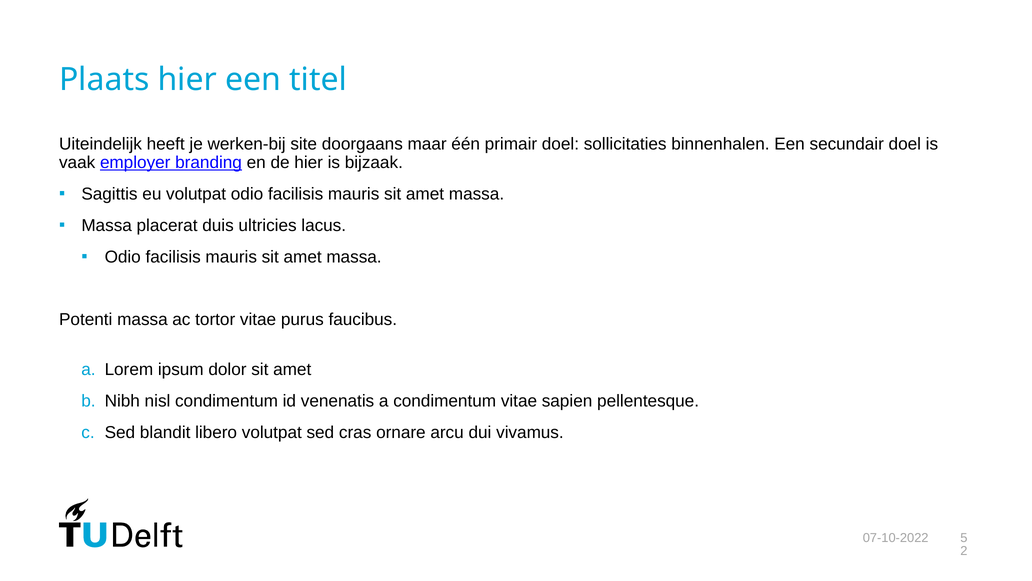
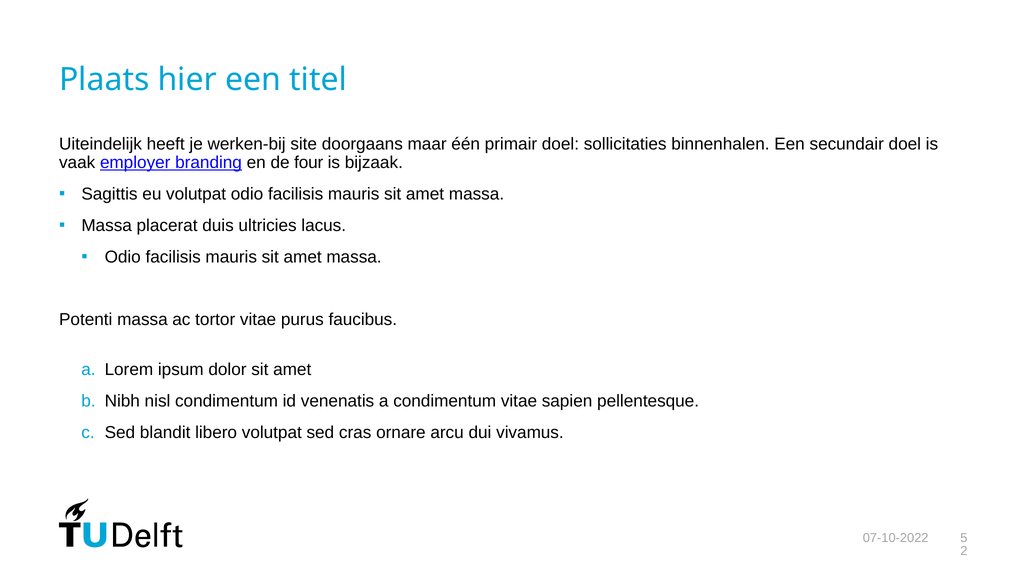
de hier: hier -> four
